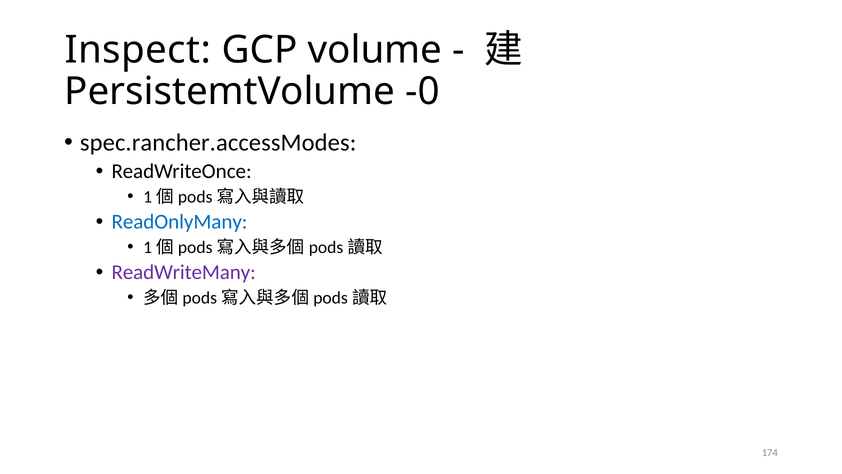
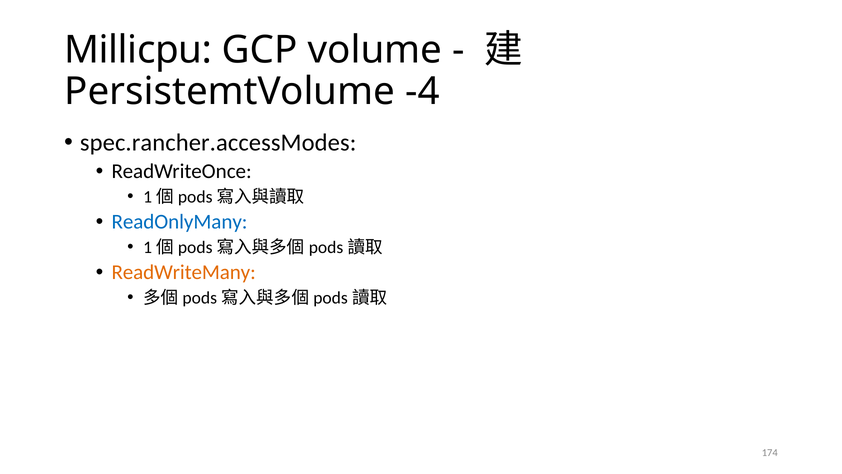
Inspect: Inspect -> Millicpu
-0: -0 -> -4
ReadWriteMany colour: purple -> orange
